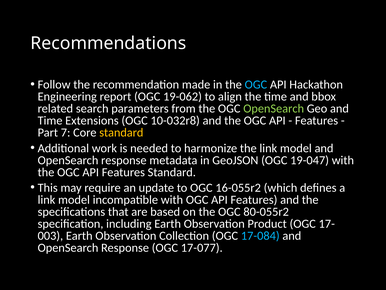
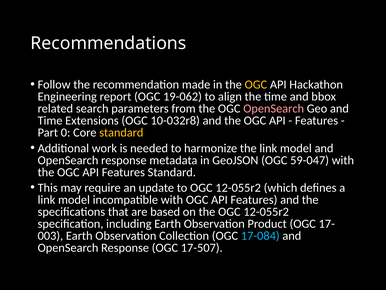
OGC at (256, 85) colour: light blue -> yellow
OpenSearch at (274, 108) colour: light green -> pink
7: 7 -> 0
19-047: 19-047 -> 59-047
to OGC 16-055r2: 16-055r2 -> 12-055r2
the OGC 80-055r2: 80-055r2 -> 12-055r2
17-077: 17-077 -> 17-507
